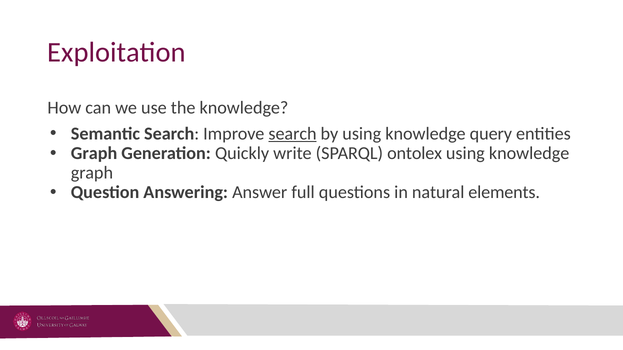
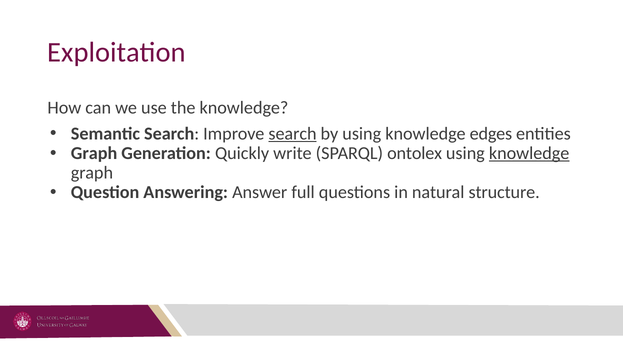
query: query -> edges
knowledge at (529, 153) underline: none -> present
elements: elements -> structure
